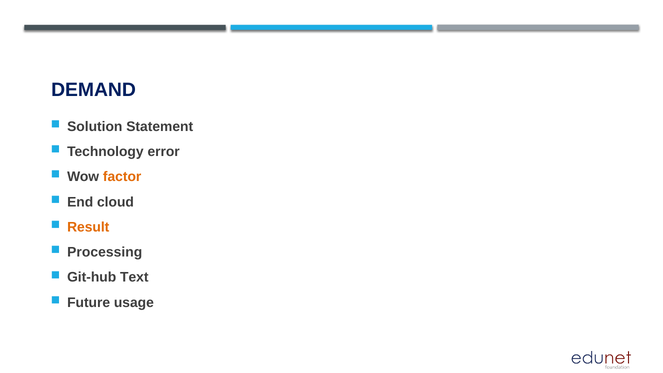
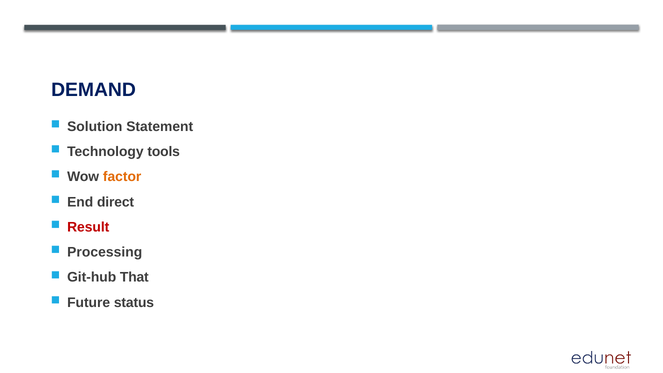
error: error -> tools
cloud: cloud -> direct
Result colour: orange -> red
Text: Text -> That
usage: usage -> status
